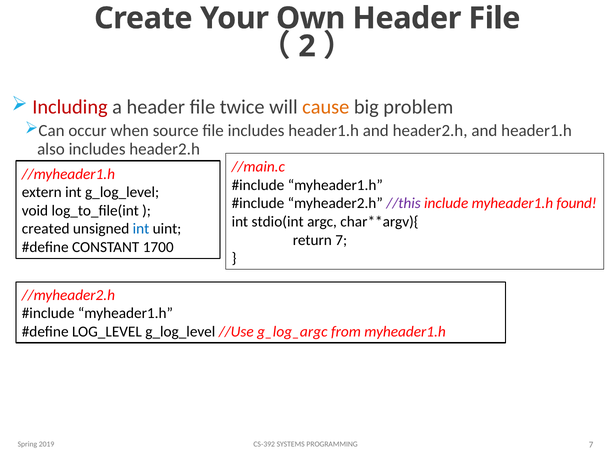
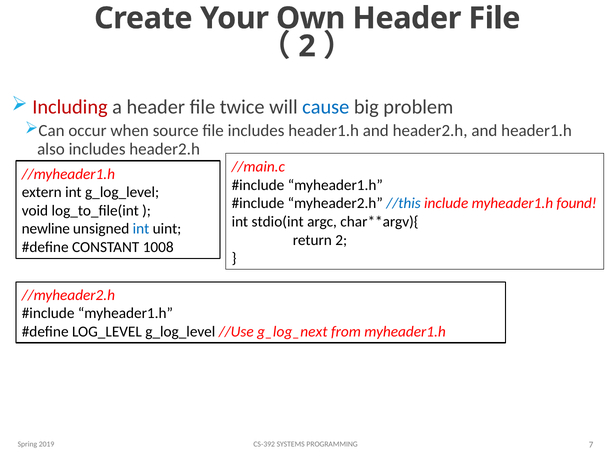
cause colour: orange -> blue
//this colour: purple -> blue
created: created -> newline
return 7: 7 -> 2
1700: 1700 -> 1008
g_log_argc: g_log_argc -> g_log_next
